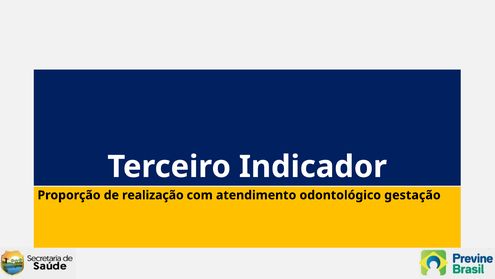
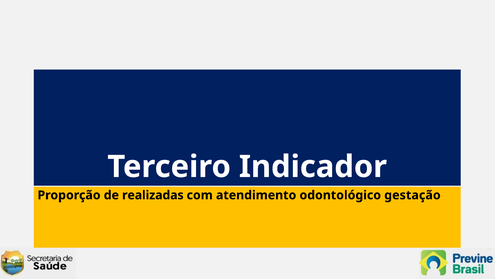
realização: realização -> realizadas
